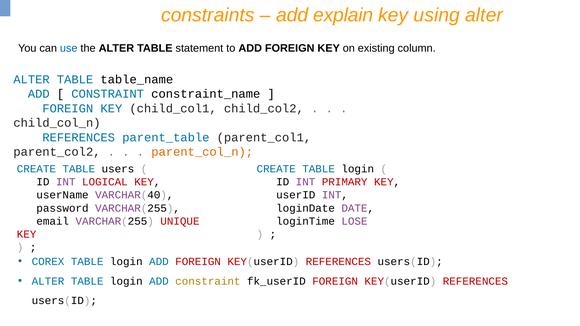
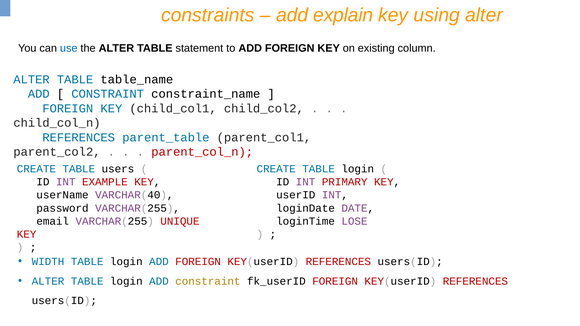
parent_col_n colour: orange -> red
LOGICAL: LOGICAL -> EXAMPLE
COREX: COREX -> WIDTH
